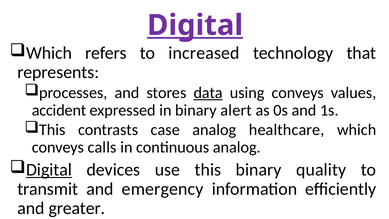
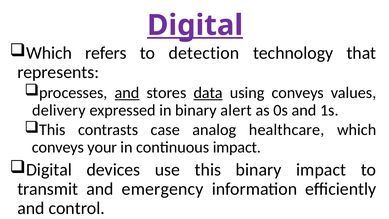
increased: increased -> detection
and at (127, 93) underline: none -> present
accident: accident -> delivery
calls: calls -> your
continuous analog: analog -> impact
Digital at (49, 170) underline: present -> none
binary quality: quality -> impact
greater: greater -> control
